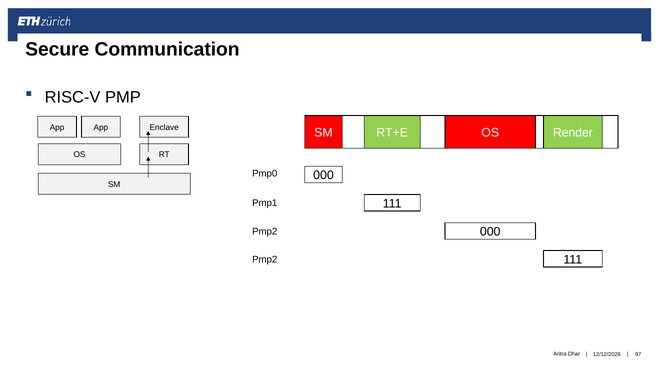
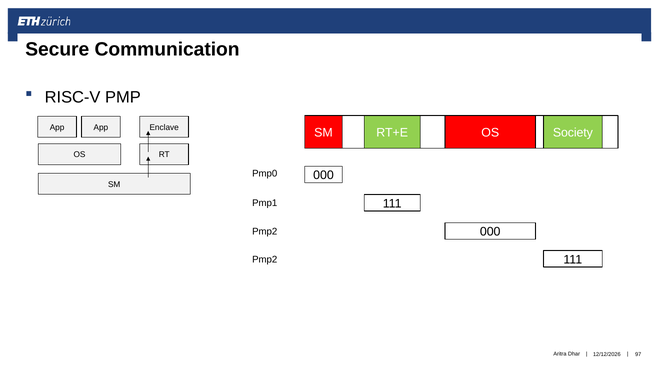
Render: Render -> Society
